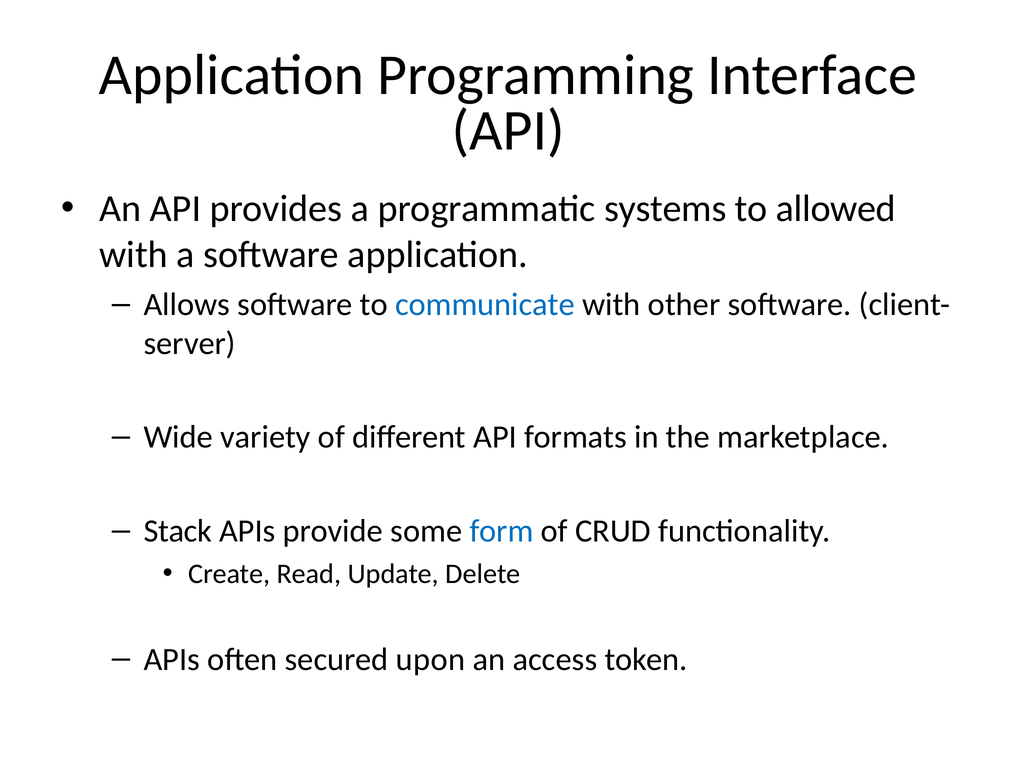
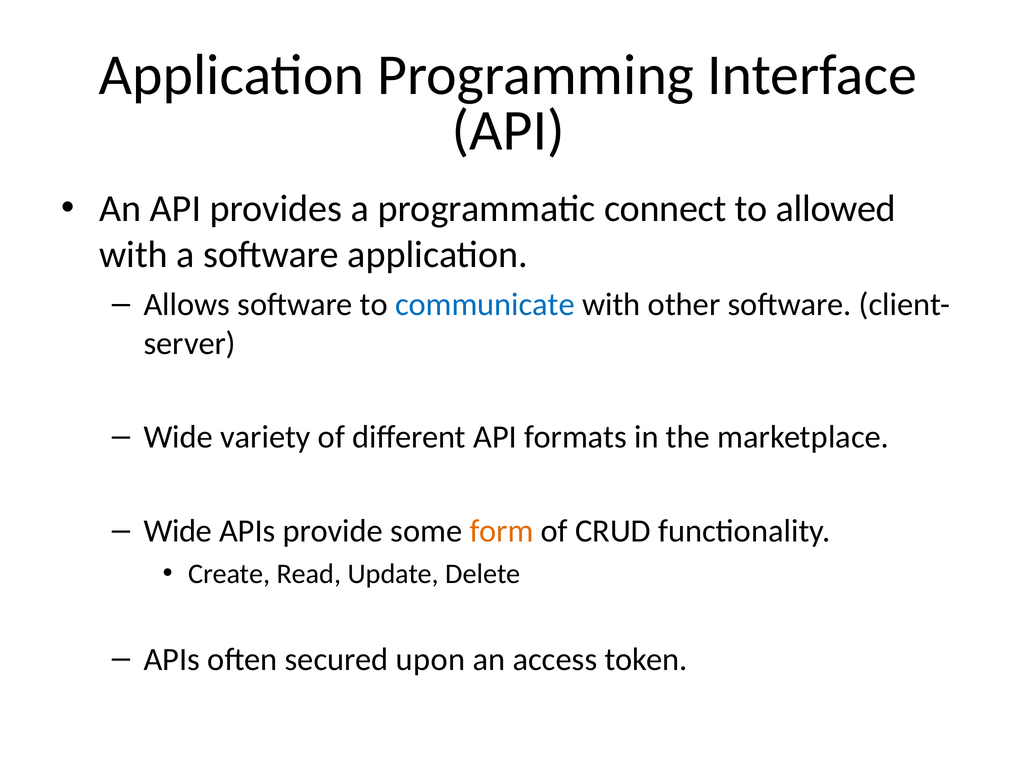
systems: systems -> connect
Stack at (178, 531): Stack -> Wide
form colour: blue -> orange
